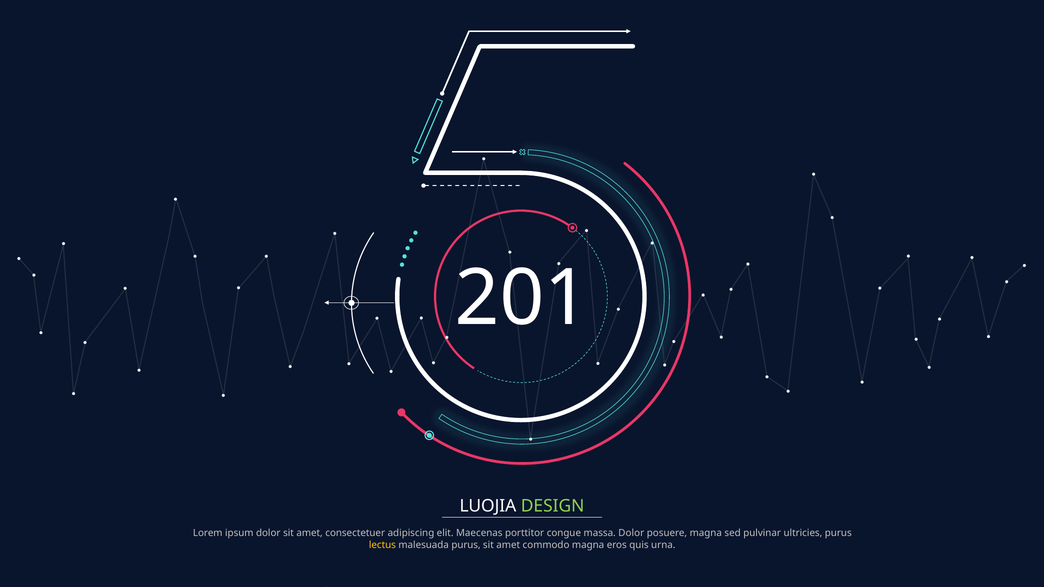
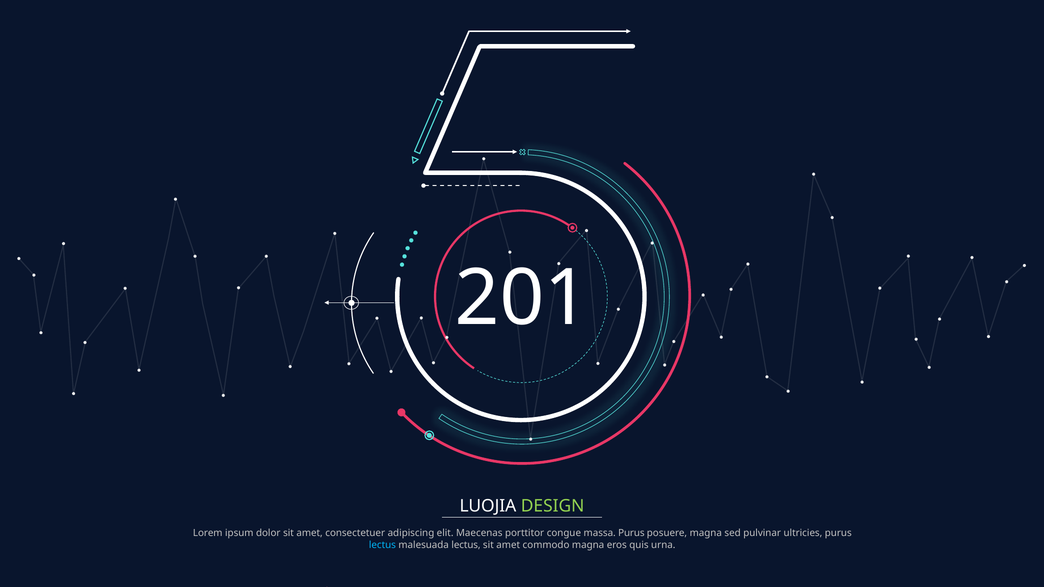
massa Dolor: Dolor -> Purus
lectus at (382, 545) colour: yellow -> light blue
malesuada purus: purus -> lectus
